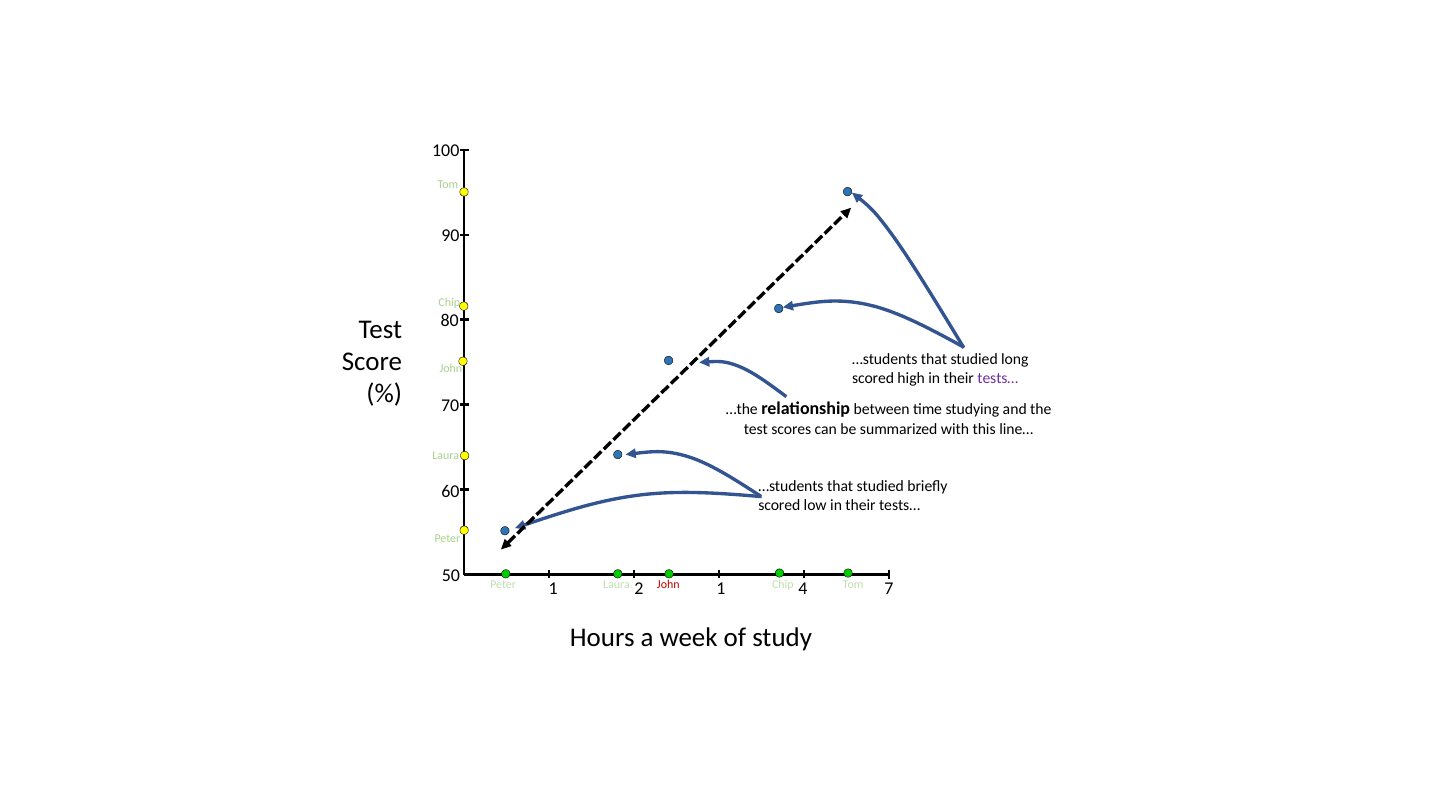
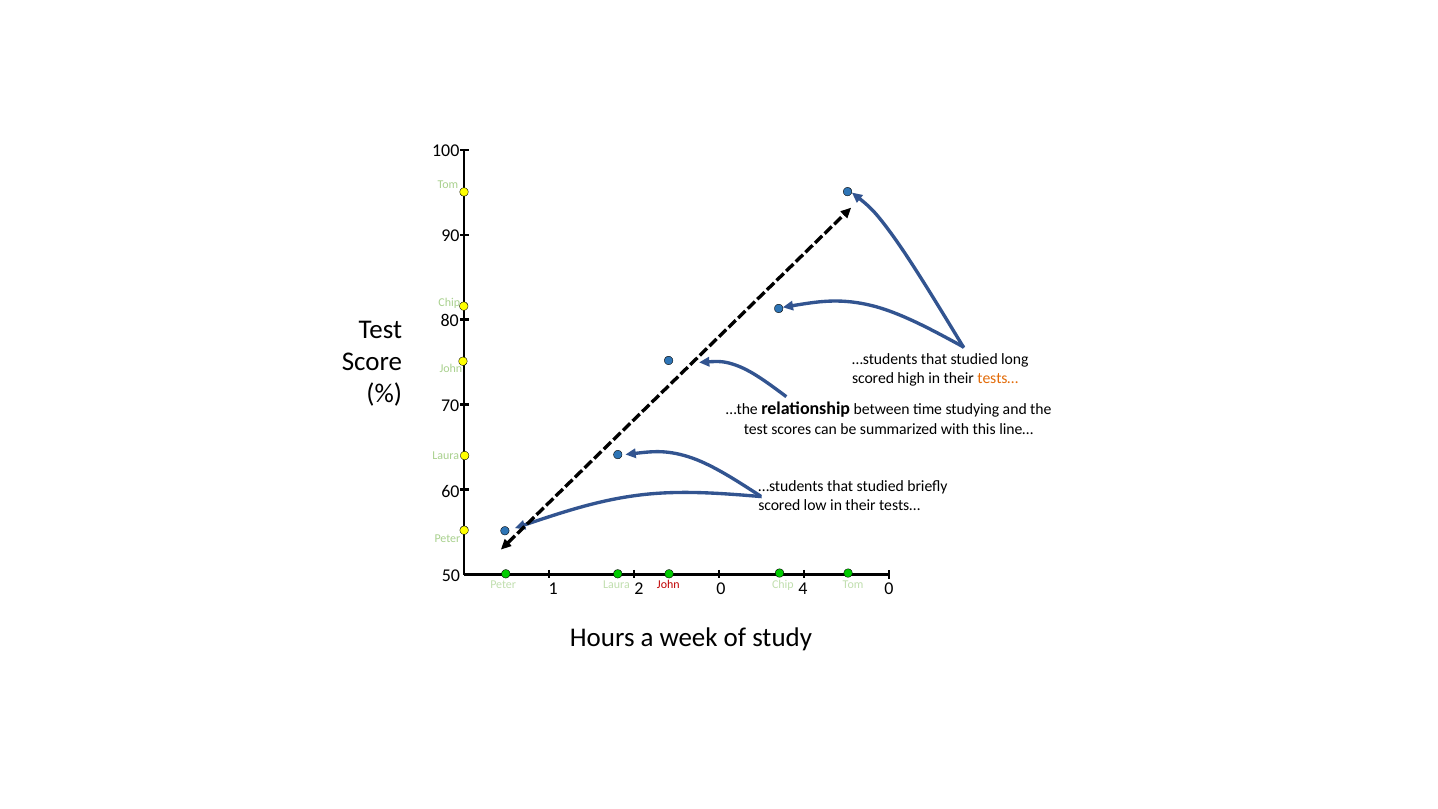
tests… at (998, 378) colour: purple -> orange
2 1: 1 -> 0
4 7: 7 -> 0
